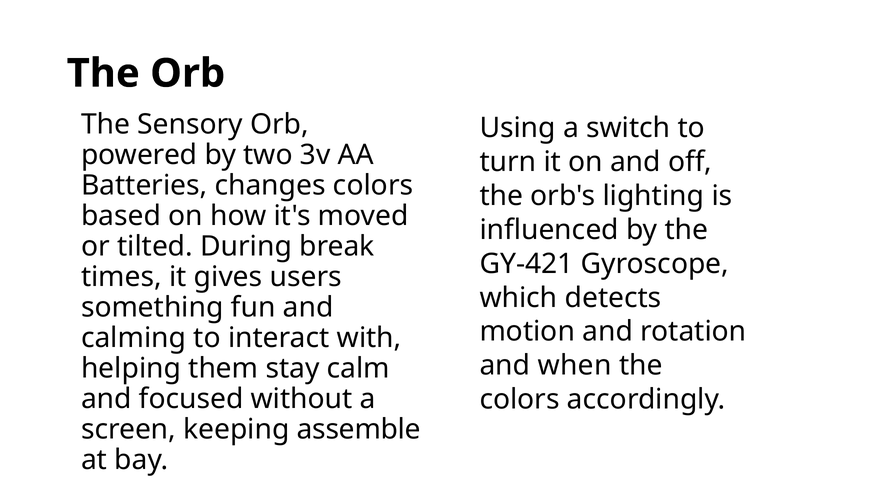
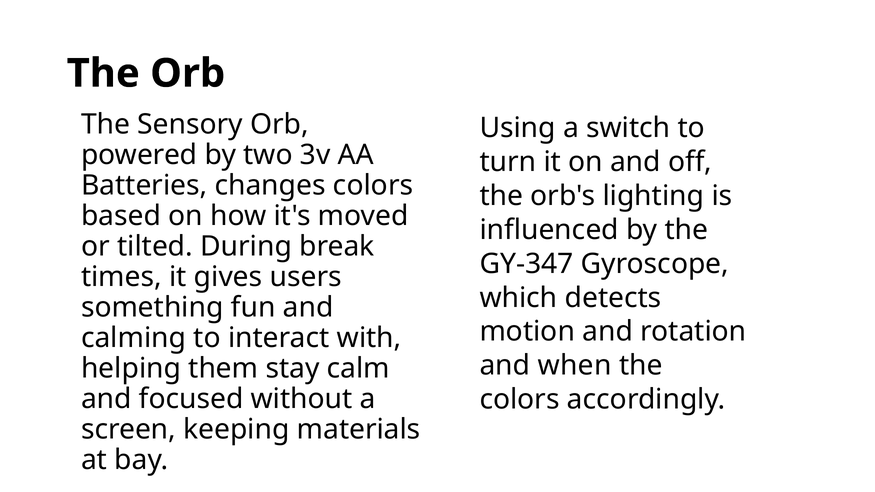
GY-421: GY-421 -> GY-347
assemble: assemble -> materials
